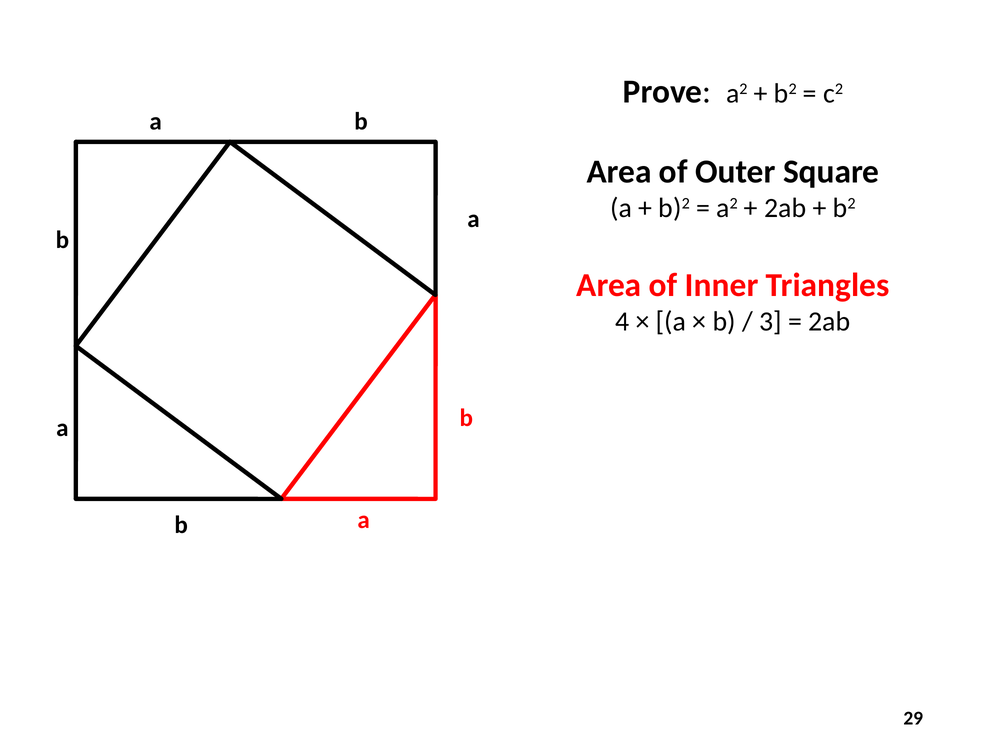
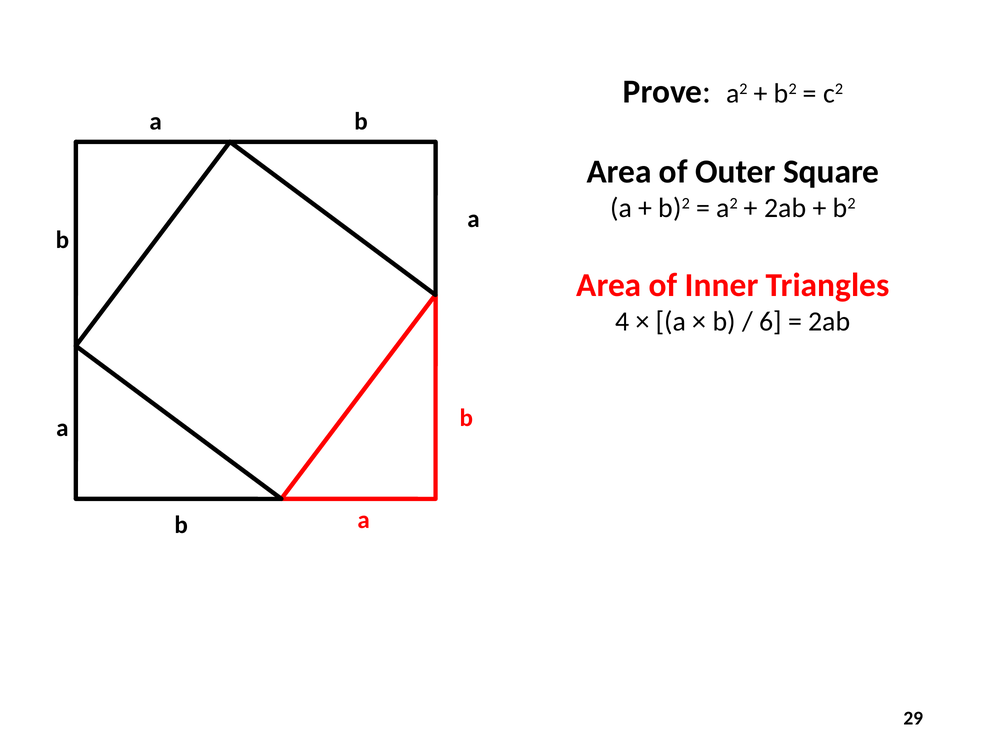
3: 3 -> 6
